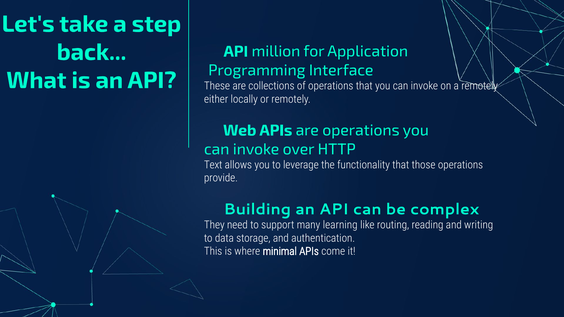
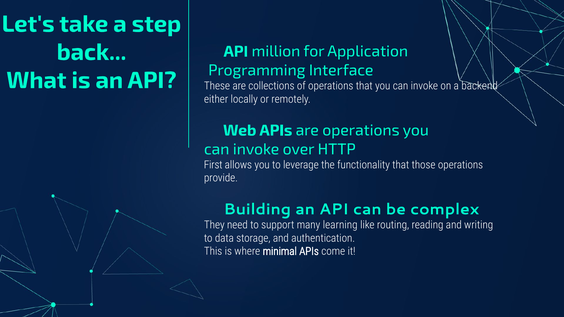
a remotely: remotely -> backend
Text: Text -> First
